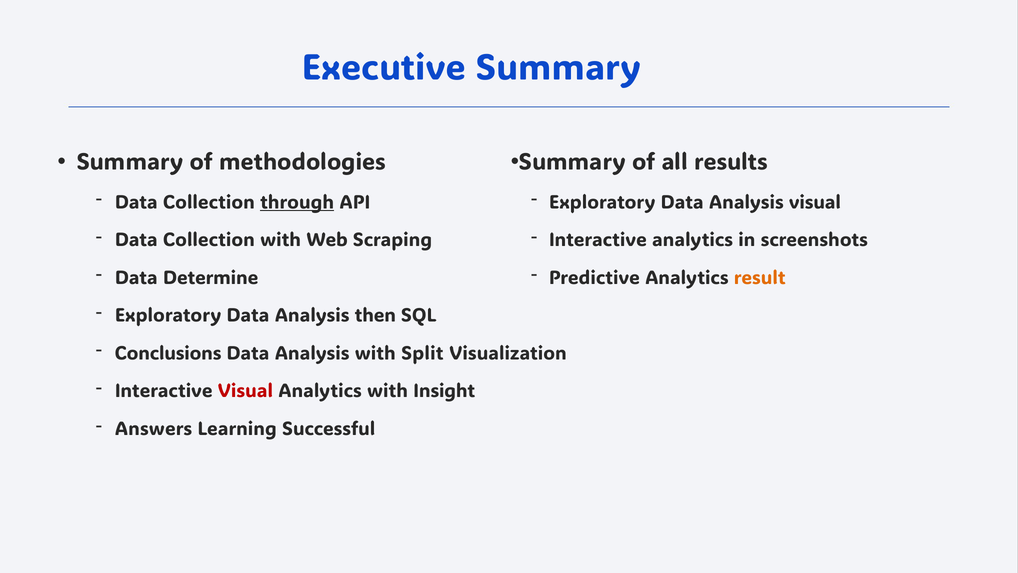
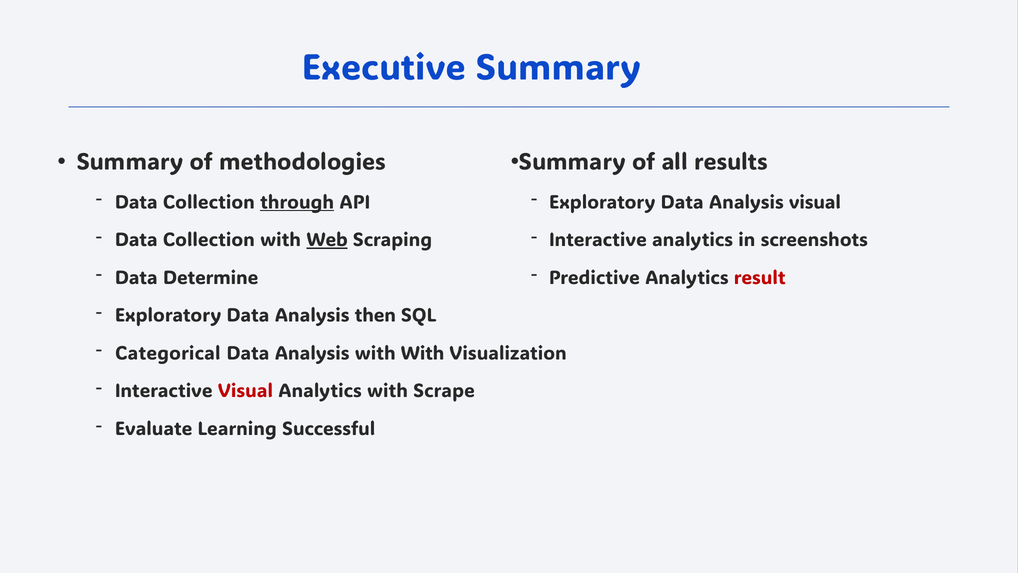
Web underline: none -> present
result colour: orange -> red
Conclusions: Conclusions -> Categorical
with Split: Split -> With
Insight: Insight -> Scrape
Answers: Answers -> Evaluate
